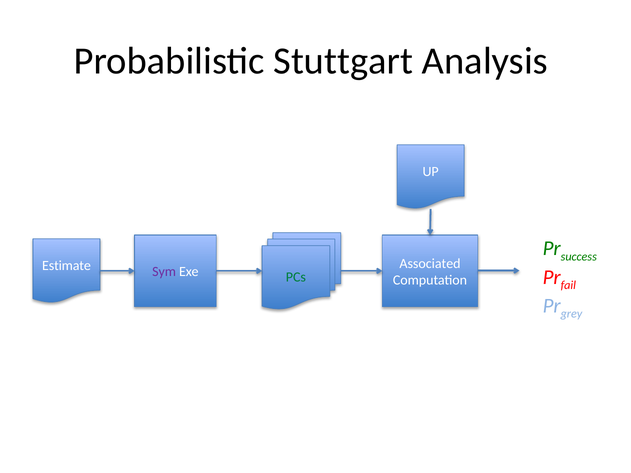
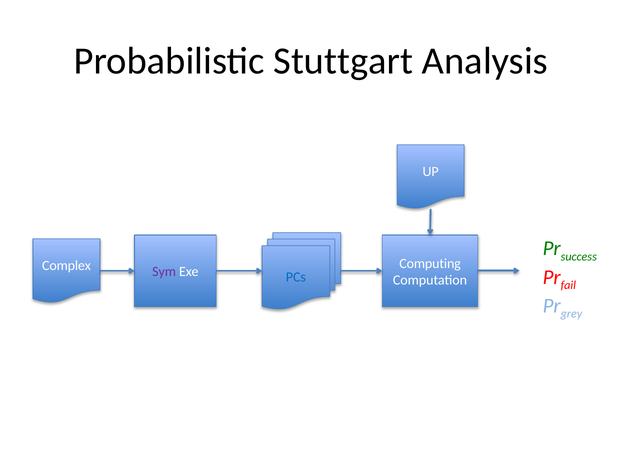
Associated: Associated -> Computing
Estimate: Estimate -> Complex
PCs colour: green -> blue
